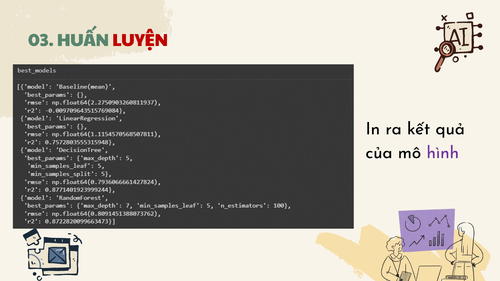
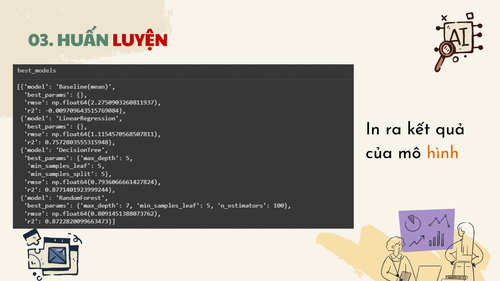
hình colour: purple -> orange
